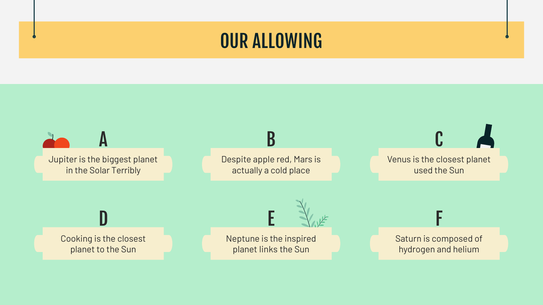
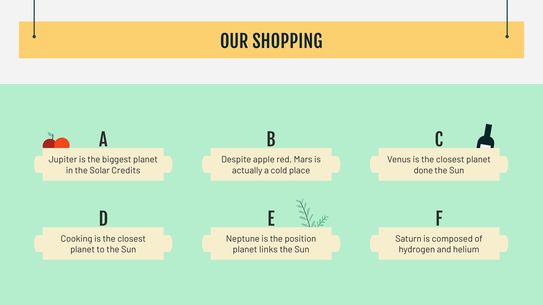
ALLOWING: ALLOWING -> SHOPPING
Terribly: Terribly -> Credits
used: used -> done
inspired: inspired -> position
